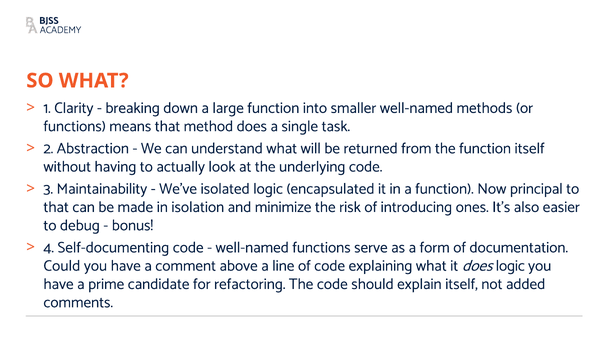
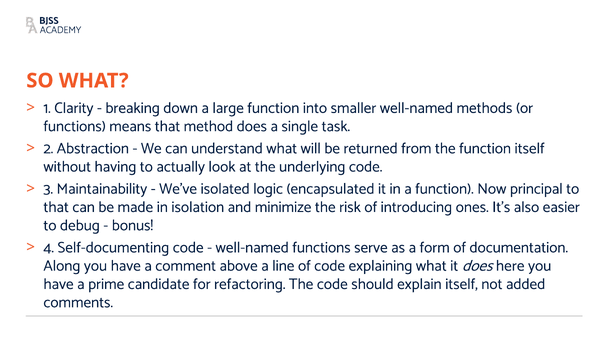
Could: Could -> Along
does logic: logic -> here
